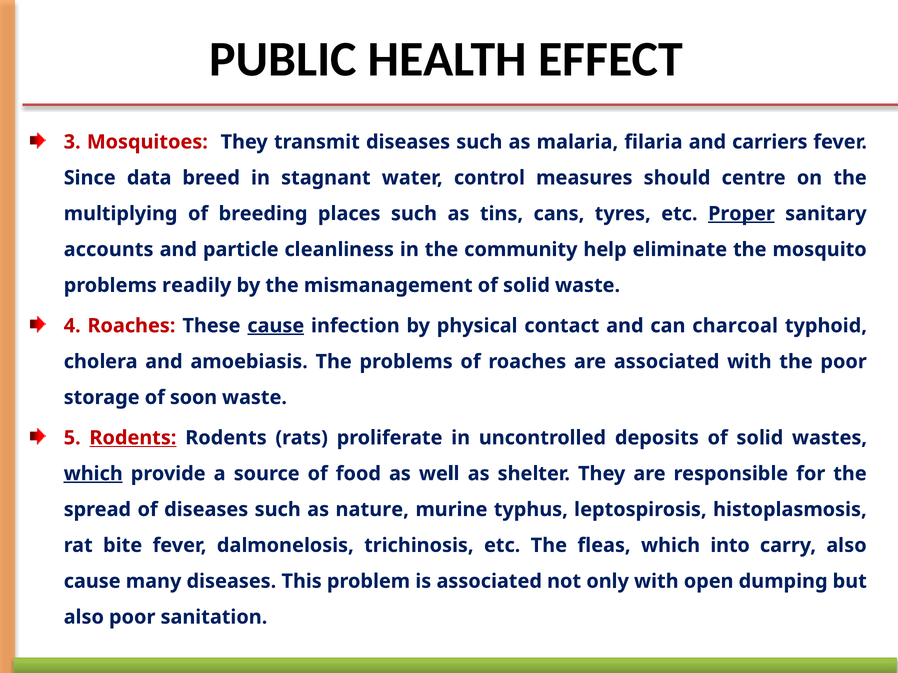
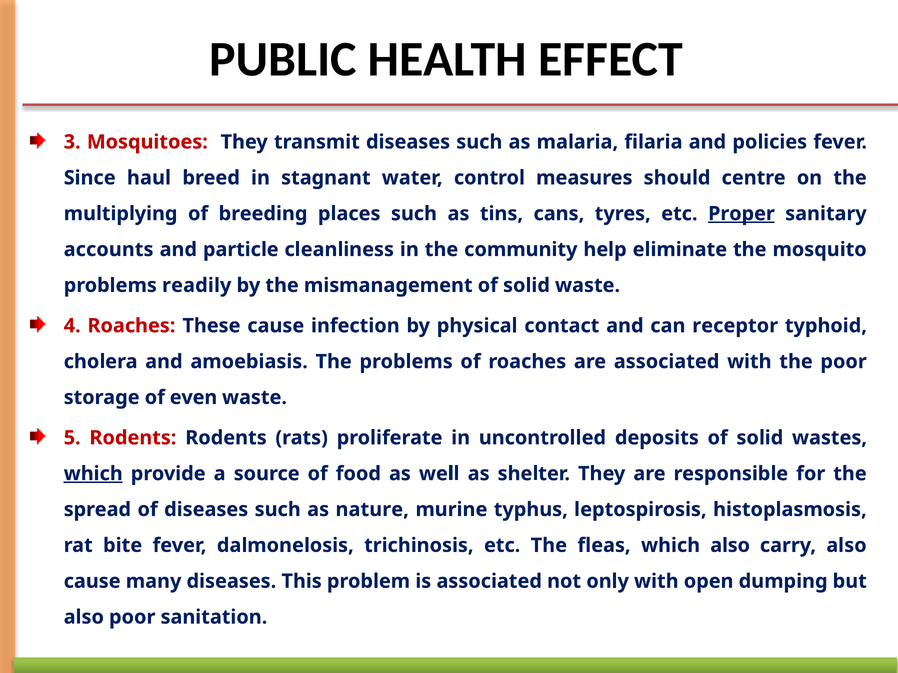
carriers: carriers -> policies
data: data -> haul
cause at (276, 326) underline: present -> none
charcoal: charcoal -> receptor
soon: soon -> even
Rodents at (133, 438) underline: present -> none
which into: into -> also
